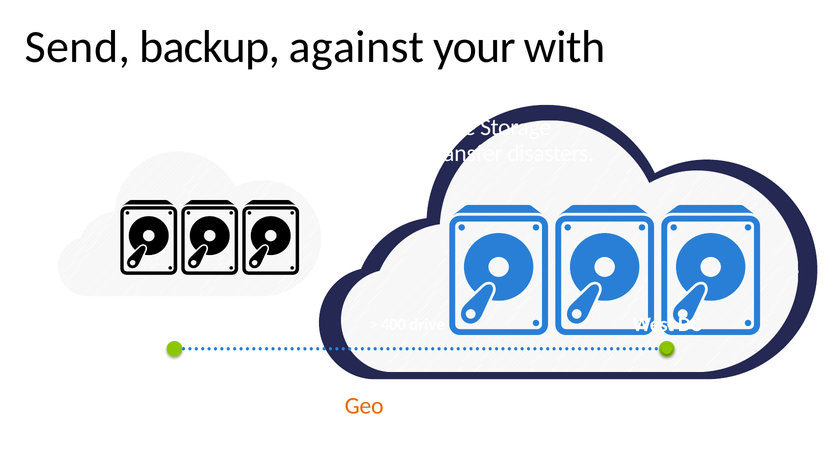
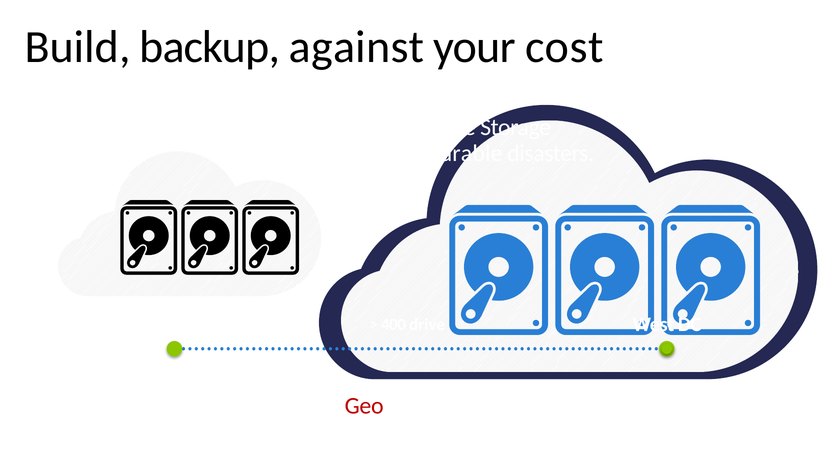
Send: Send -> Build
with: with -> cost
transfer: transfer -> durable
Geo colour: orange -> red
